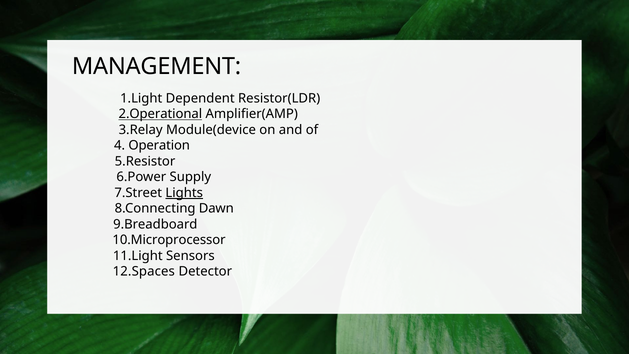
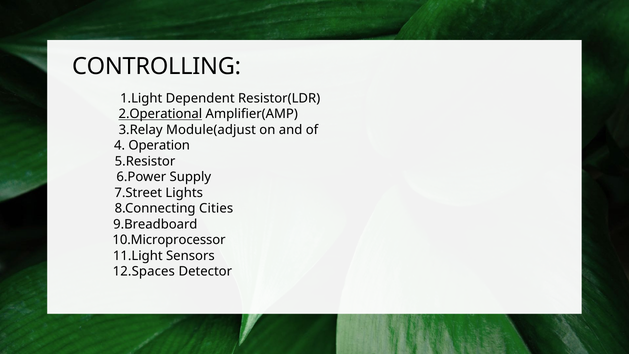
MANAGEMENT: MANAGEMENT -> CONTROLLING
Module(device: Module(device -> Module(adjust
Lights underline: present -> none
Dawn: Dawn -> Cities
